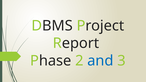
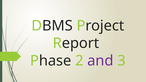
and colour: blue -> purple
